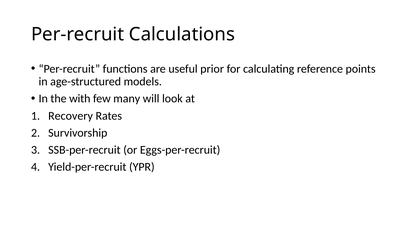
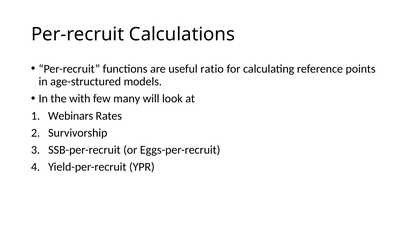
prior: prior -> ratio
Recovery: Recovery -> Webinars
